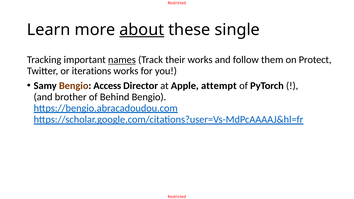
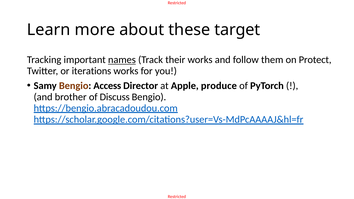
about underline: present -> none
single: single -> target
attempt: attempt -> produce
Behind: Behind -> Discuss
